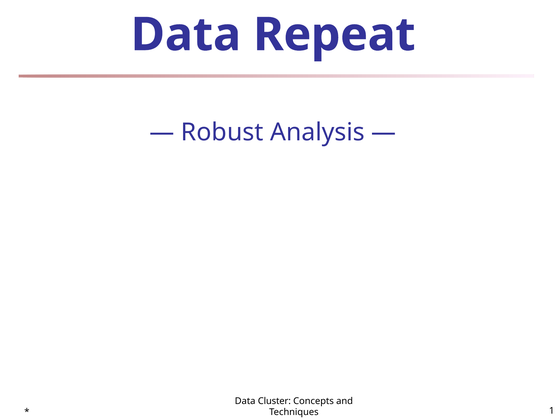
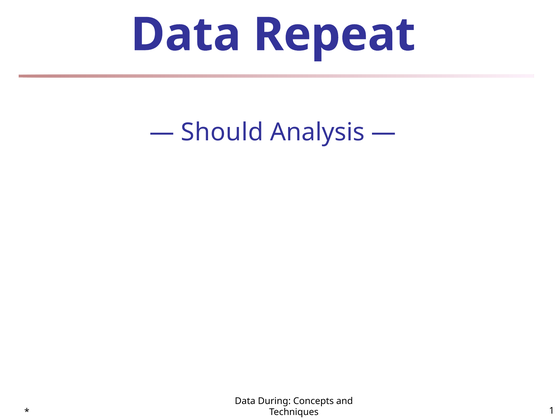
Robust: Robust -> Should
Cluster: Cluster -> During
